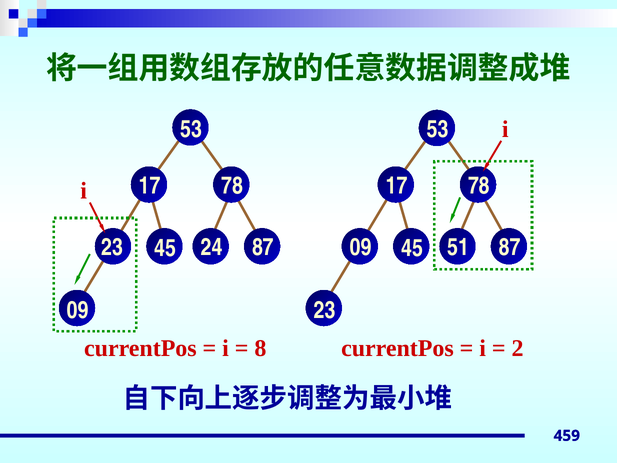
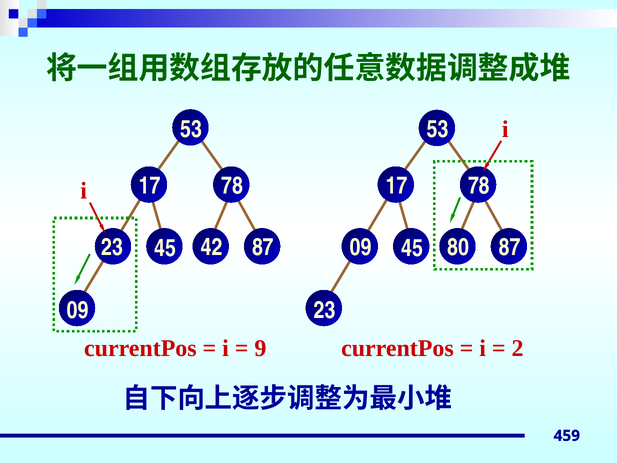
24: 24 -> 42
51: 51 -> 80
8: 8 -> 9
